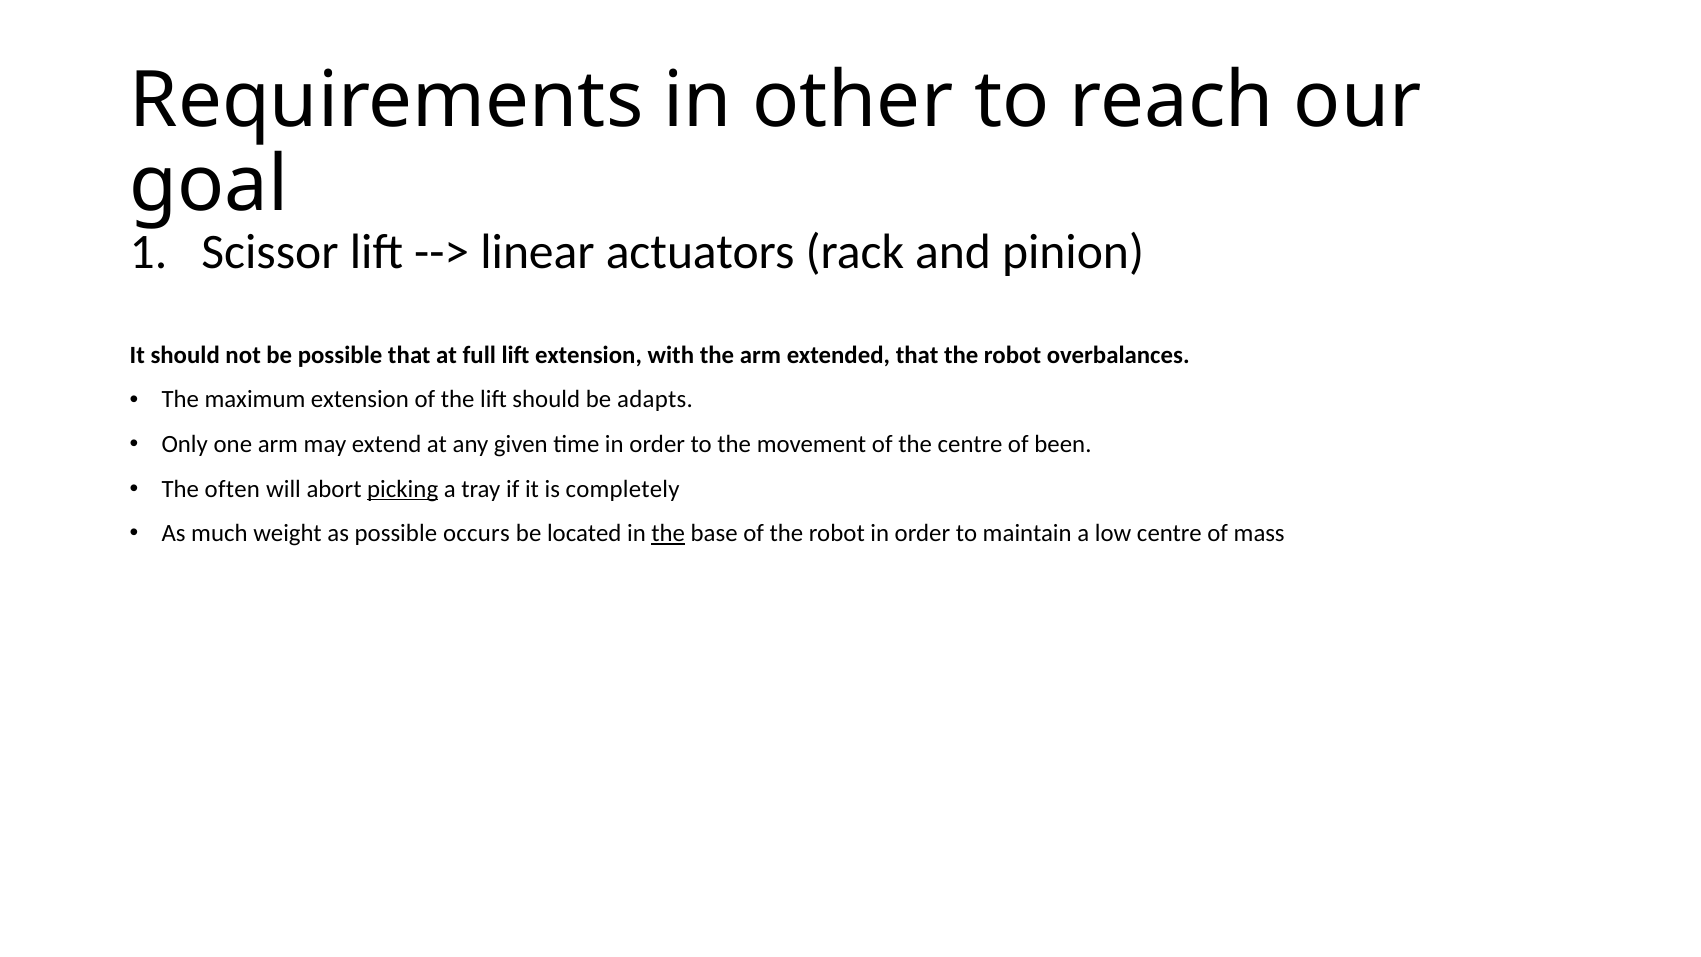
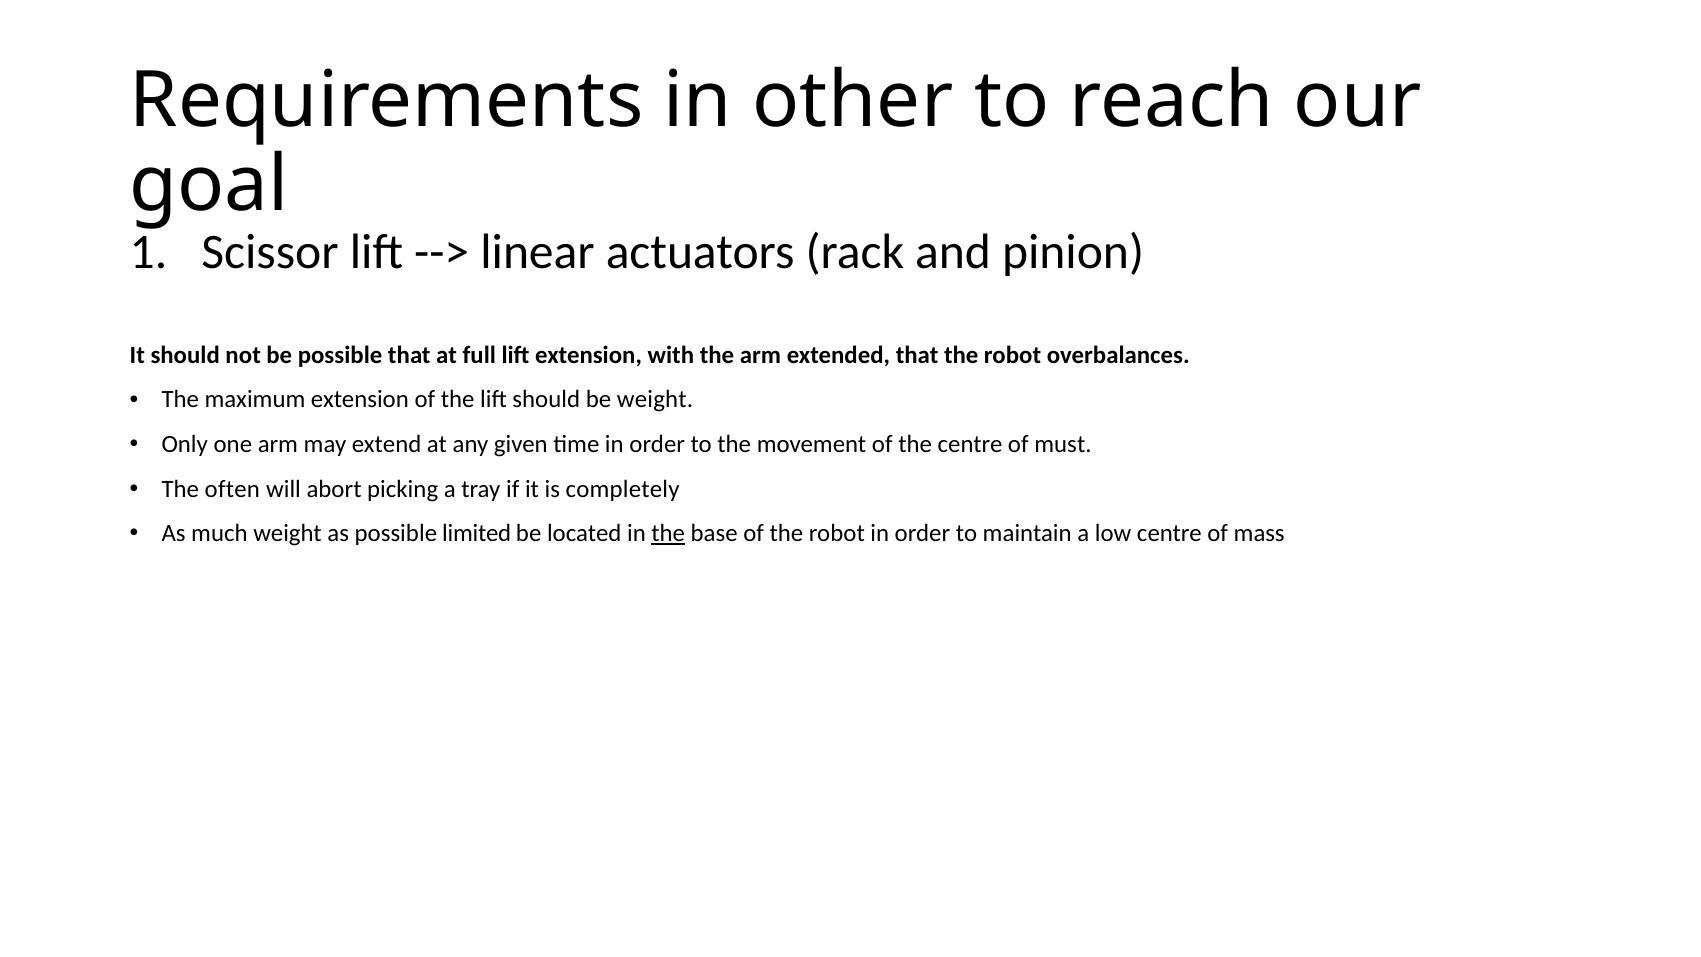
be adapts: adapts -> weight
been: been -> must
picking underline: present -> none
occurs: occurs -> limited
